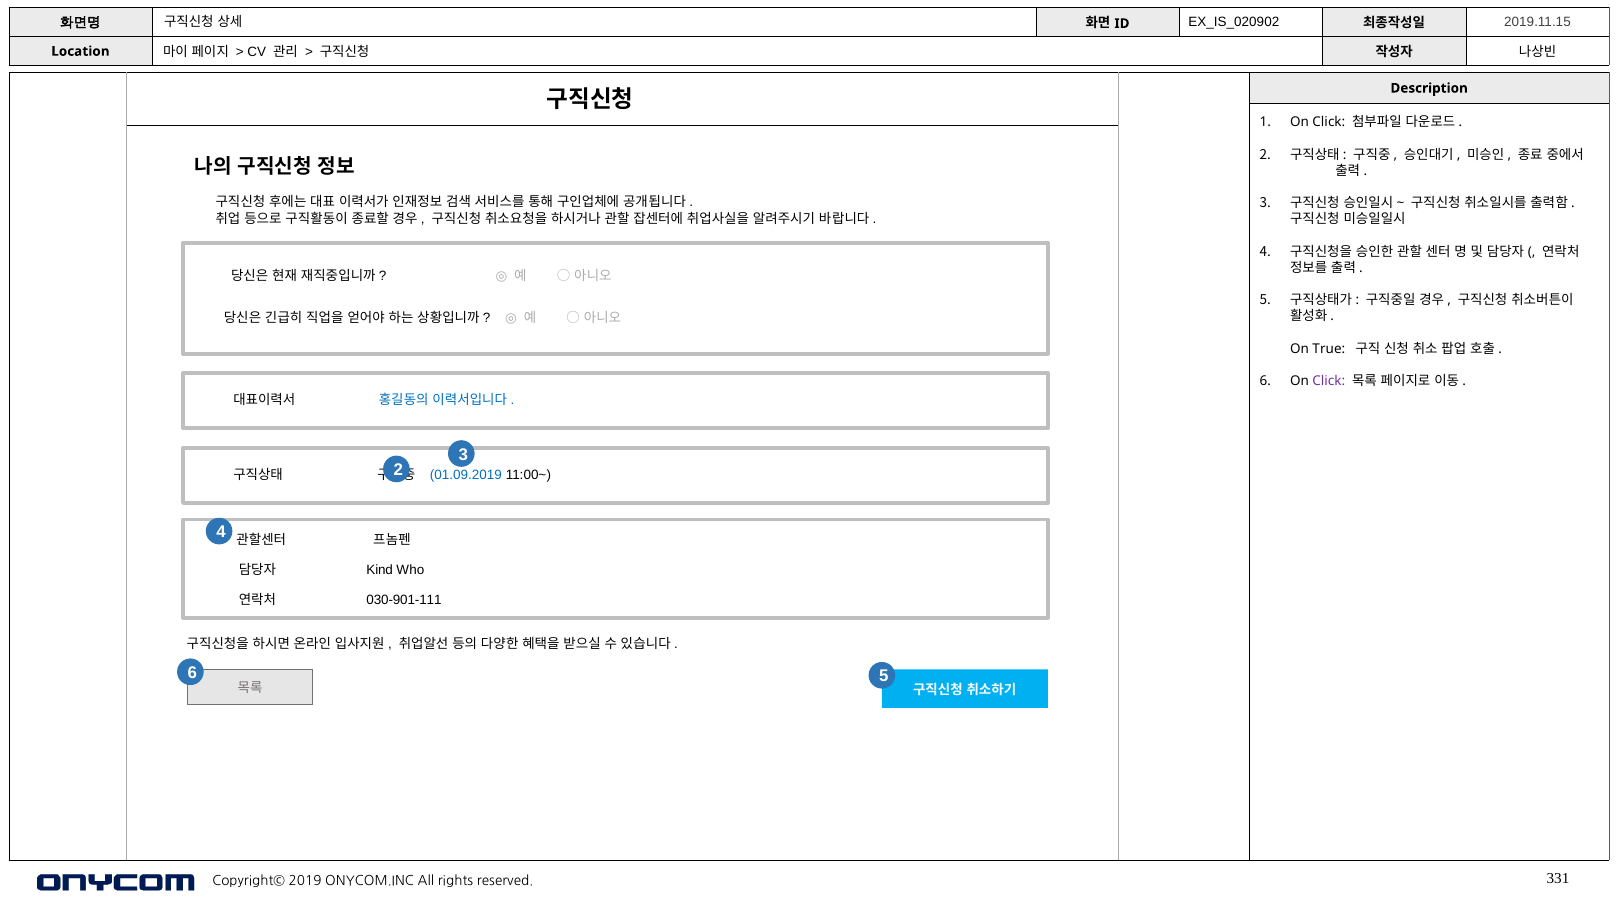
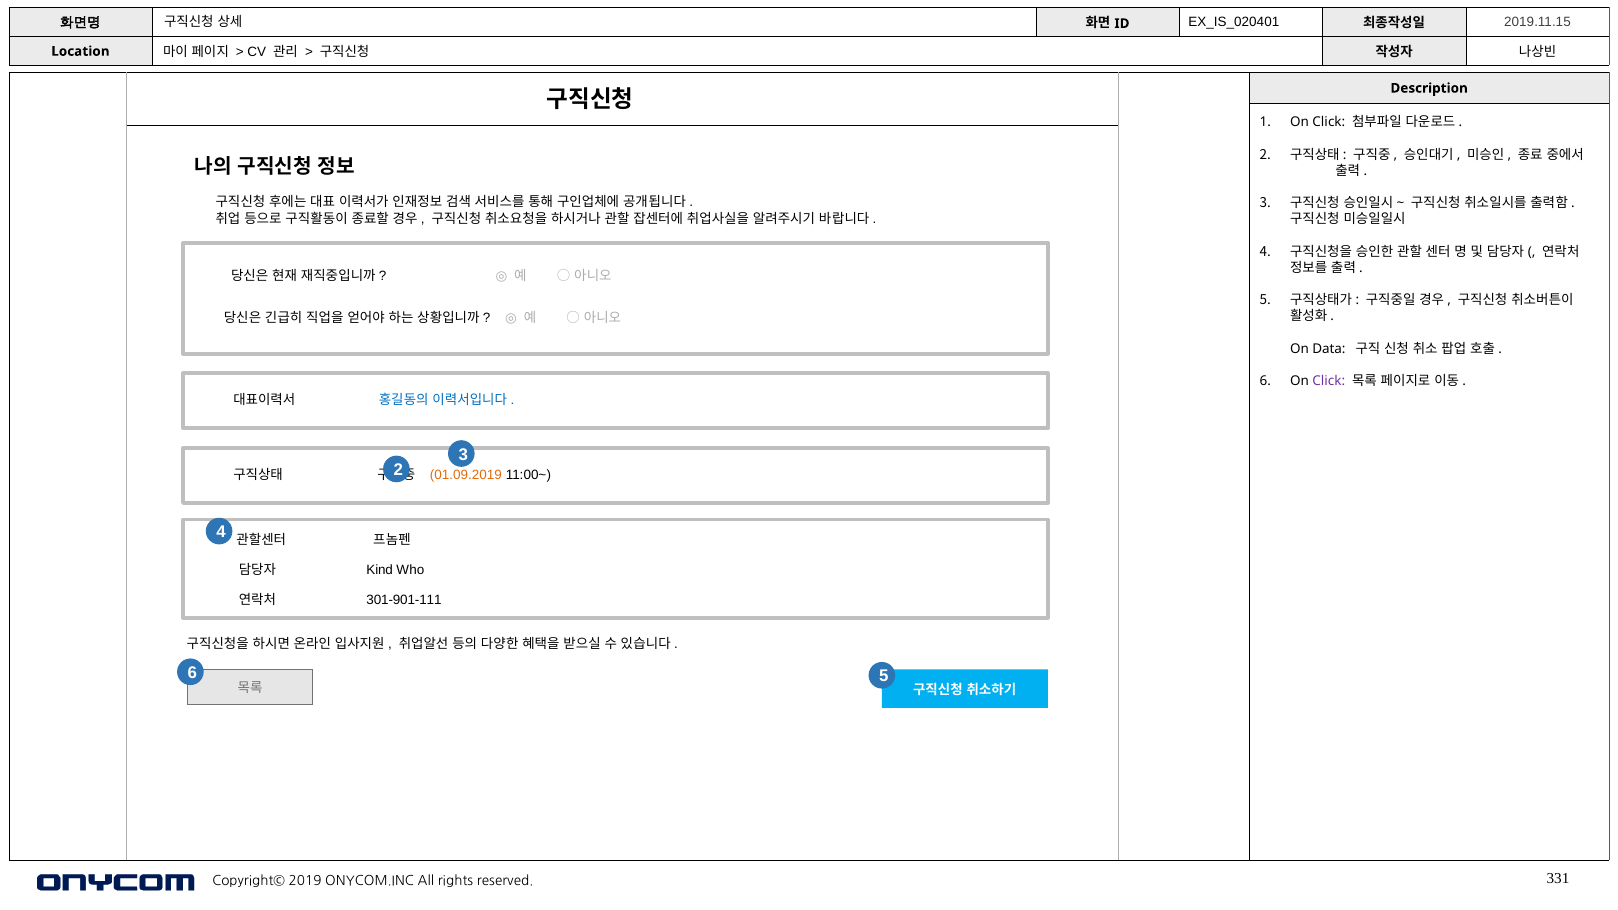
EX_IS_020902: EX_IS_020902 -> EX_IS_020401
True: True -> Data
01.09.2019 colour: blue -> orange
030-901-111: 030-901-111 -> 301-901-111
